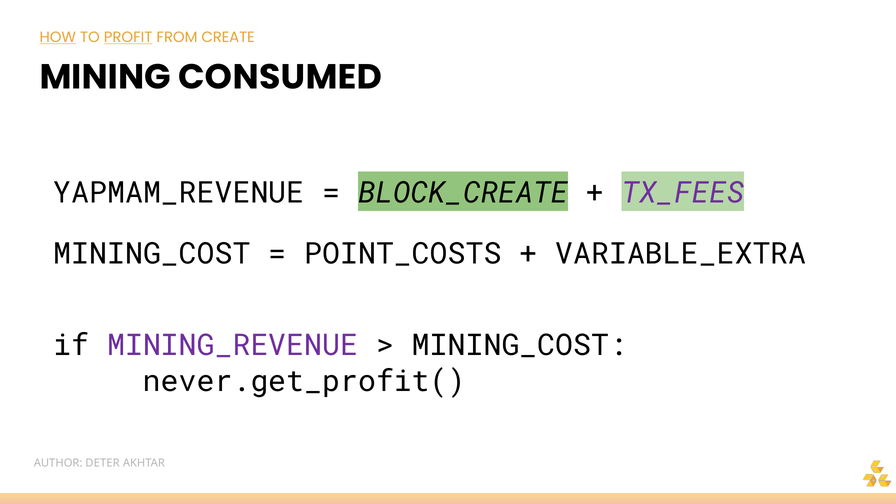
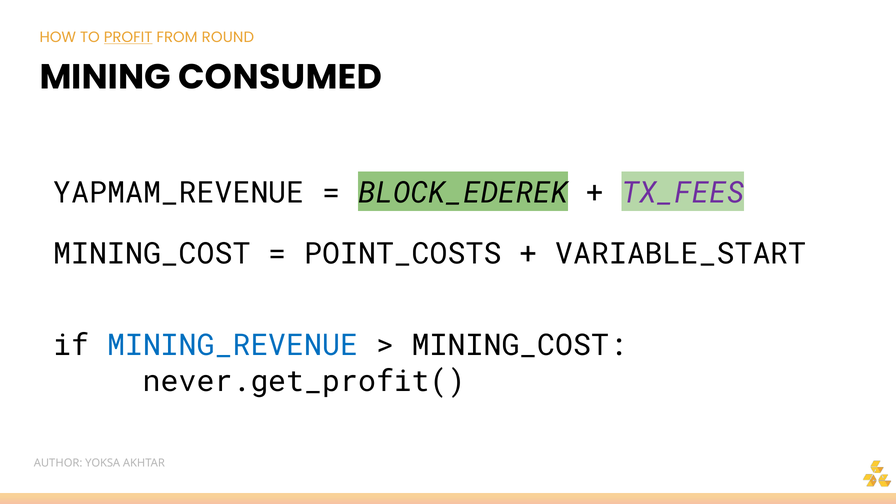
HOW underline: present -> none
CREATE: CREATE -> ROUND
BLOCK_CREATE: BLOCK_CREATE -> BLOCK_EDEREK
VARIABLE_EXTRA: VARIABLE_EXTRA -> VARIABLE_START
MINING_REVENUE colour: purple -> blue
DETER: DETER -> YOKSA
